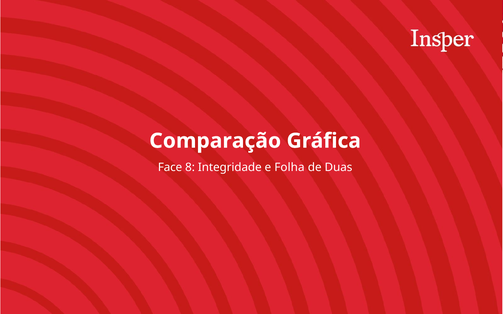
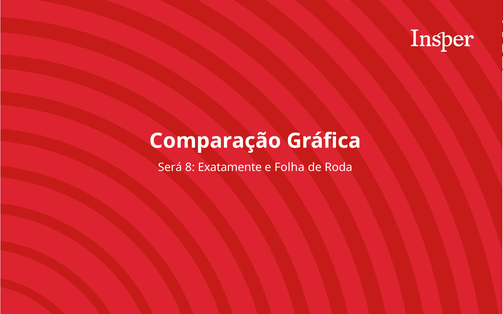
Face: Face -> Será
Integridade: Integridade -> Exatamente
Duas: Duas -> Roda
